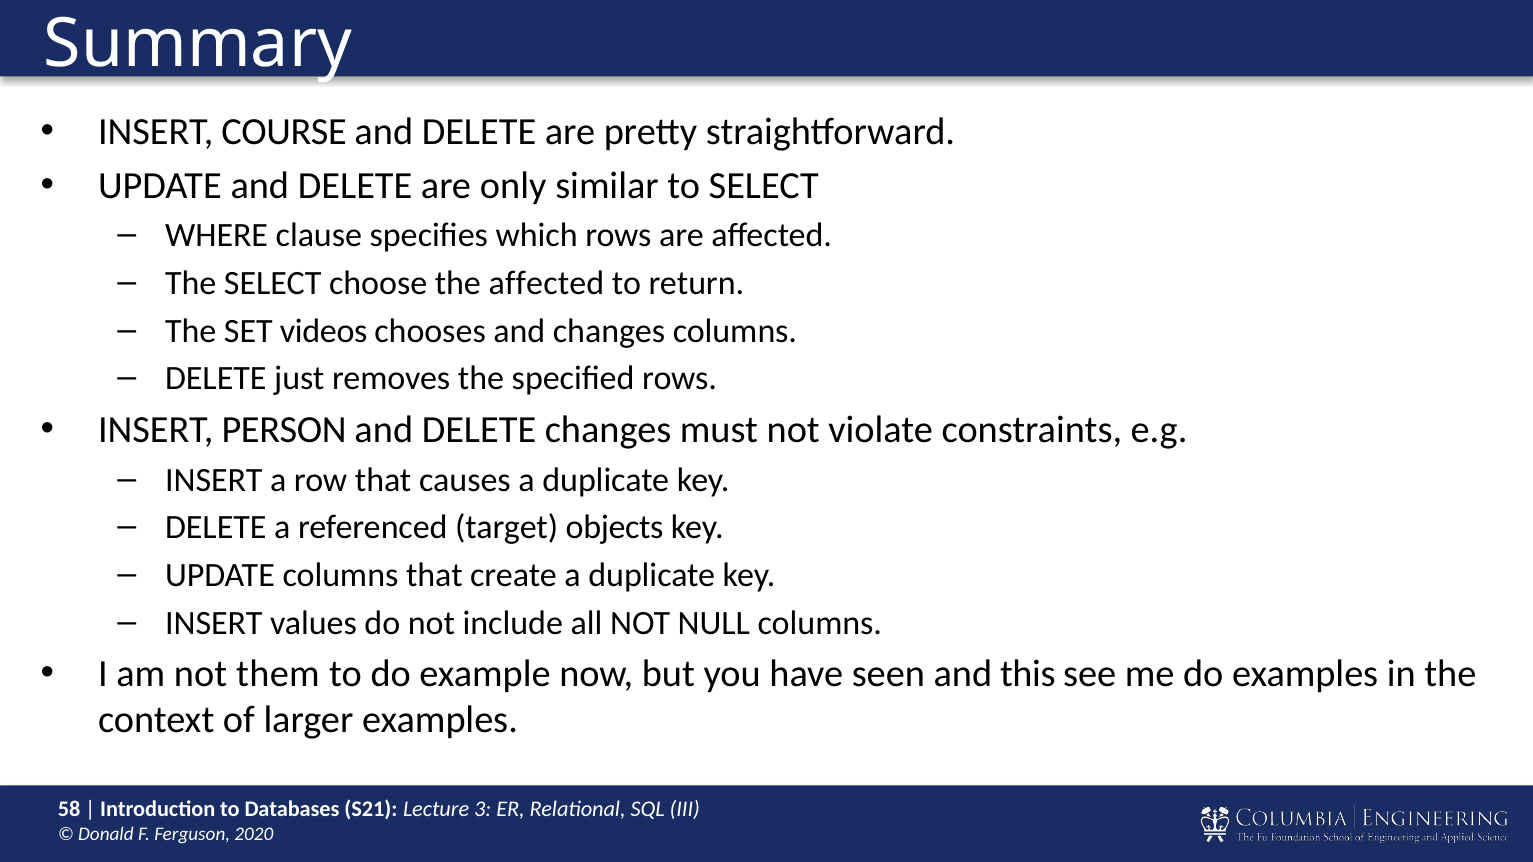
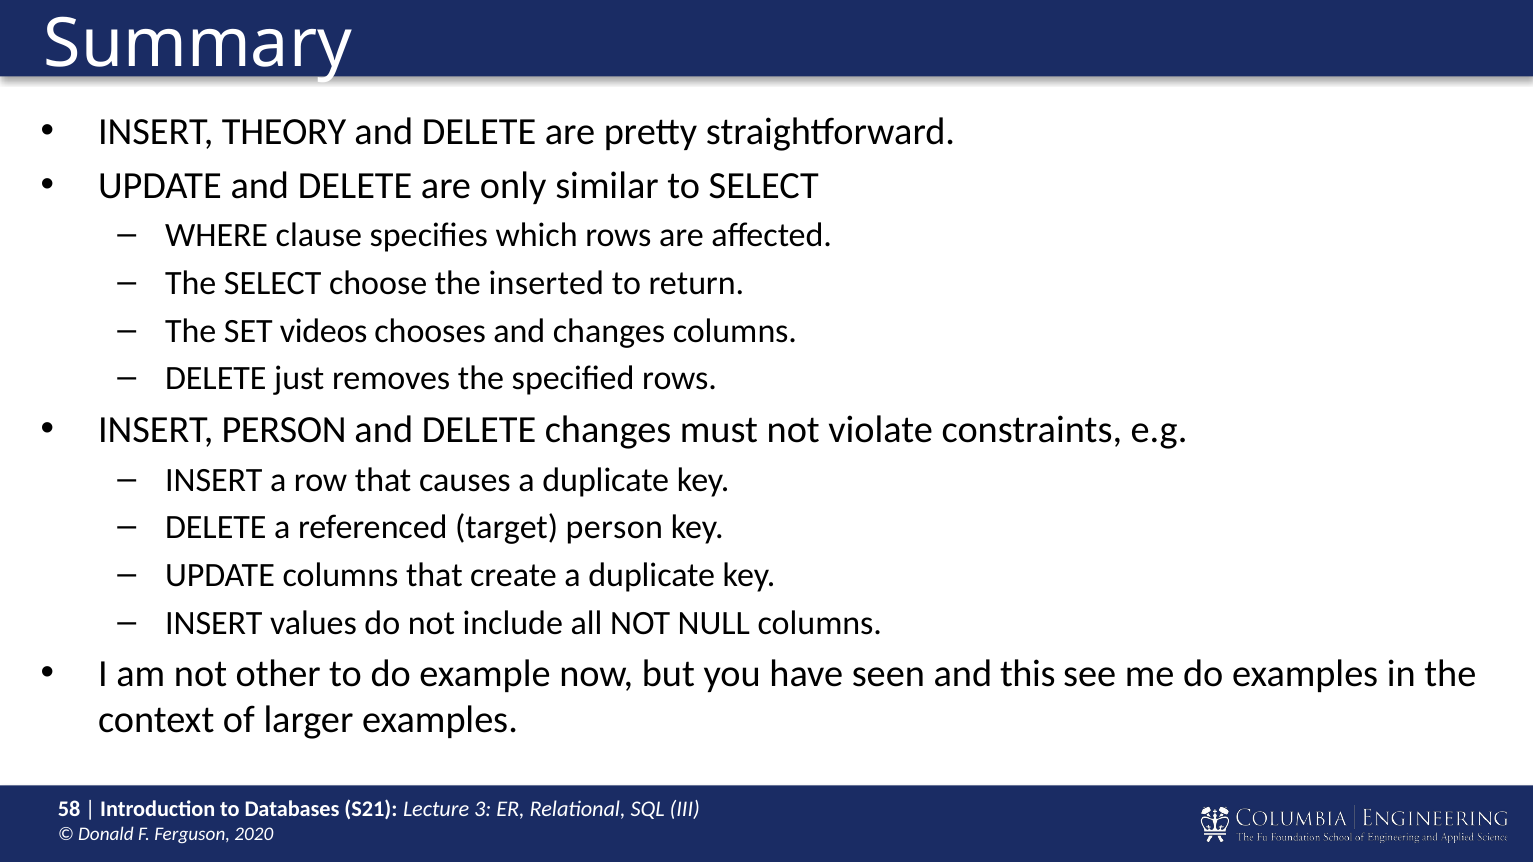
COURSE: COURSE -> THEORY
the affected: affected -> inserted
target objects: objects -> person
them: them -> other
